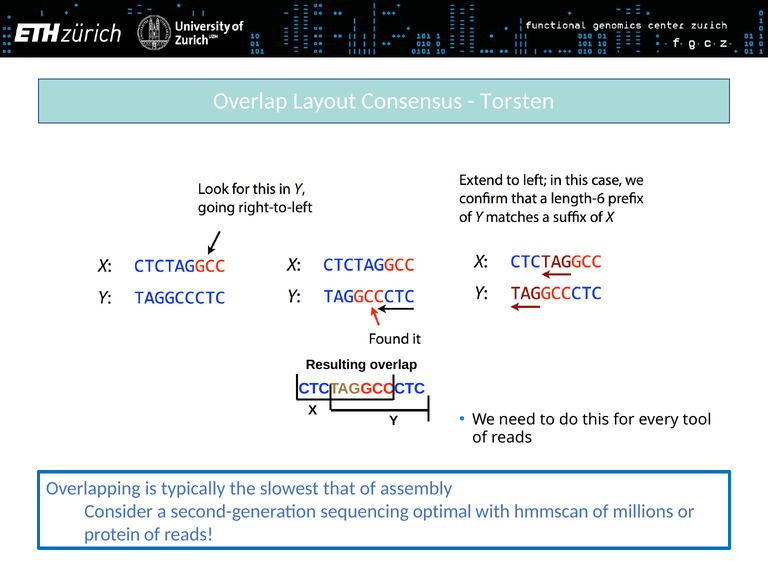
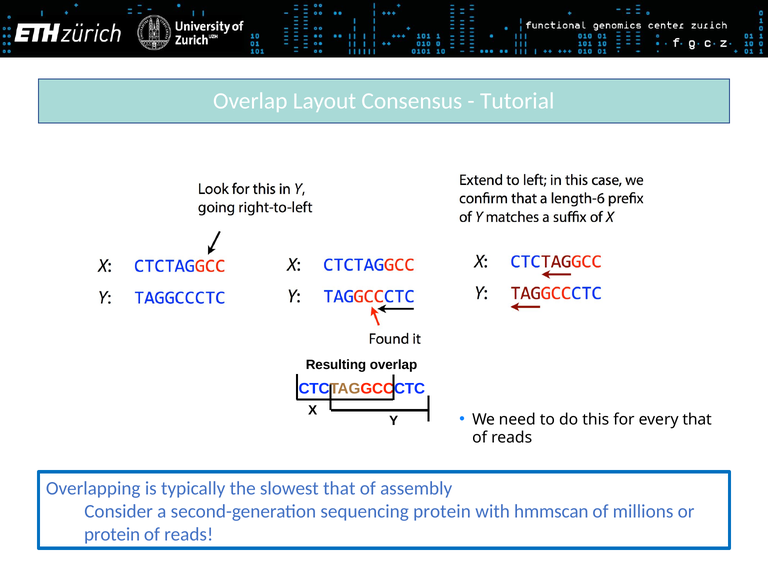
Torsten: Torsten -> Tutorial
every tool: tool -> that
sequencing optimal: optimal -> protein
